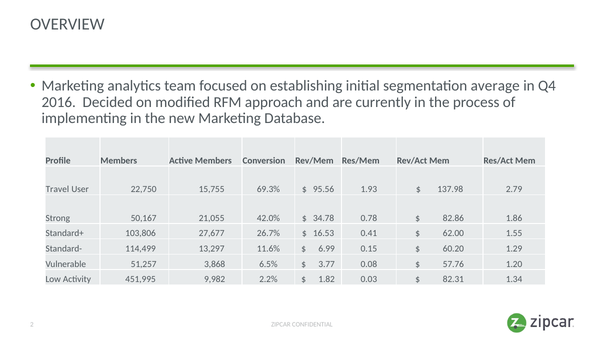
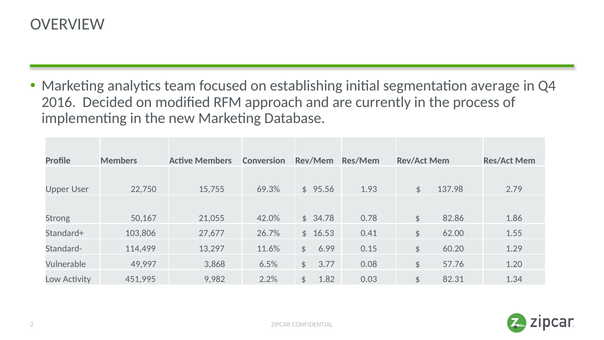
Travel: Travel -> Upper
51,257: 51,257 -> 49,997
